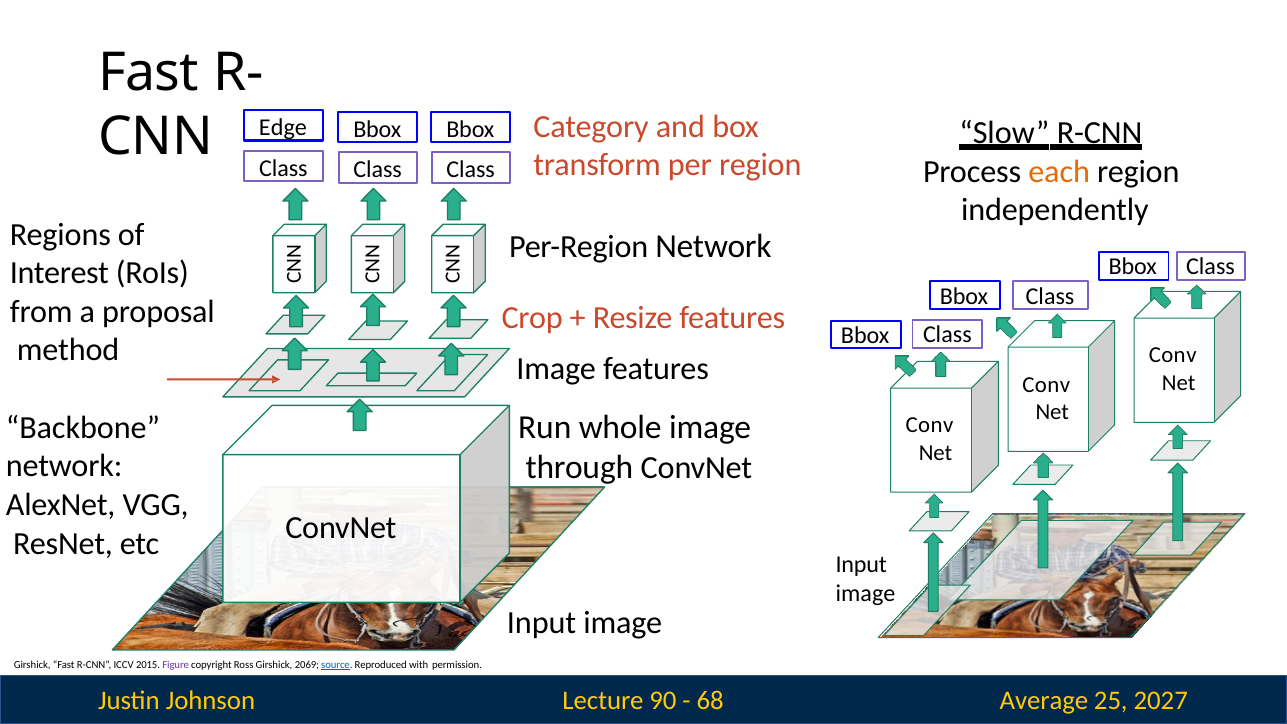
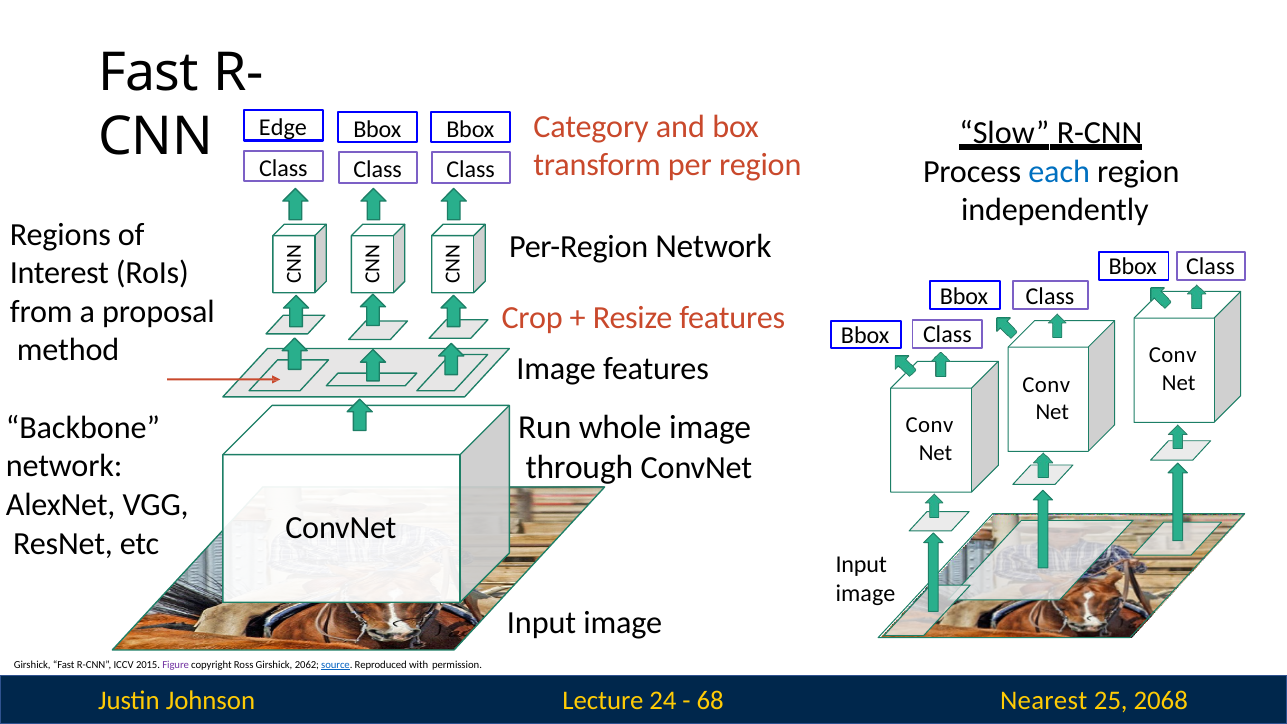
each colour: orange -> blue
2069: 2069 -> 2062
90: 90 -> 24
Average: Average -> Nearest
2027: 2027 -> 2068
